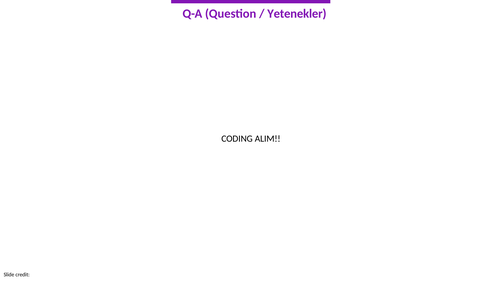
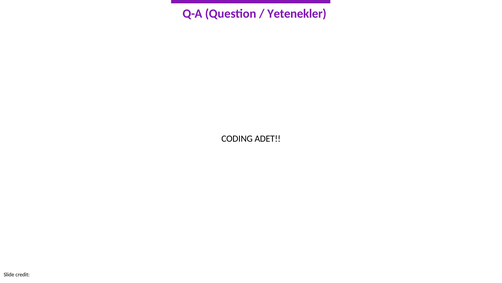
ALIM: ALIM -> ADET
